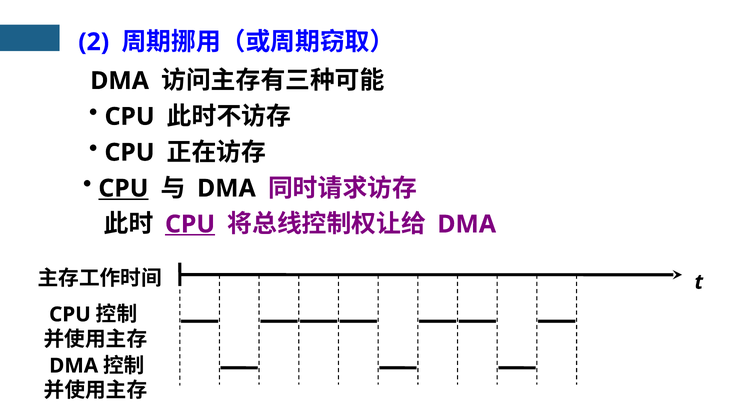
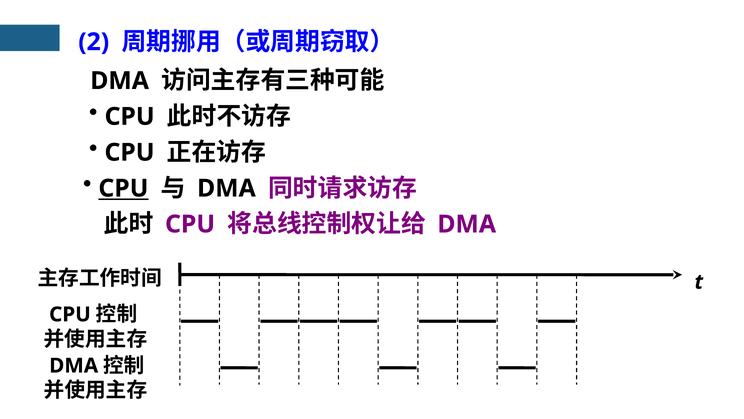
CPU at (190, 224) underline: present -> none
